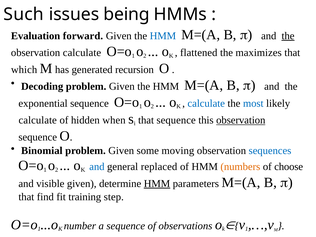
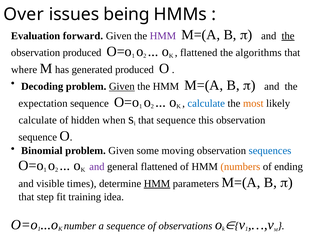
Such: Such -> Over
HMM at (163, 36) colour: blue -> purple
observation calculate: calculate -> produced
maximizes: maximizes -> algorithms
which: which -> where
generated recursion: recursion -> produced
Given at (122, 86) underline: none -> present
exponential: exponential -> expectation
most colour: blue -> orange
observation at (241, 120) underline: present -> none
and at (97, 167) colour: blue -> purple
general replaced: replaced -> flattened
choose: choose -> ending
visible given: given -> times
find: find -> step
step: step -> idea
